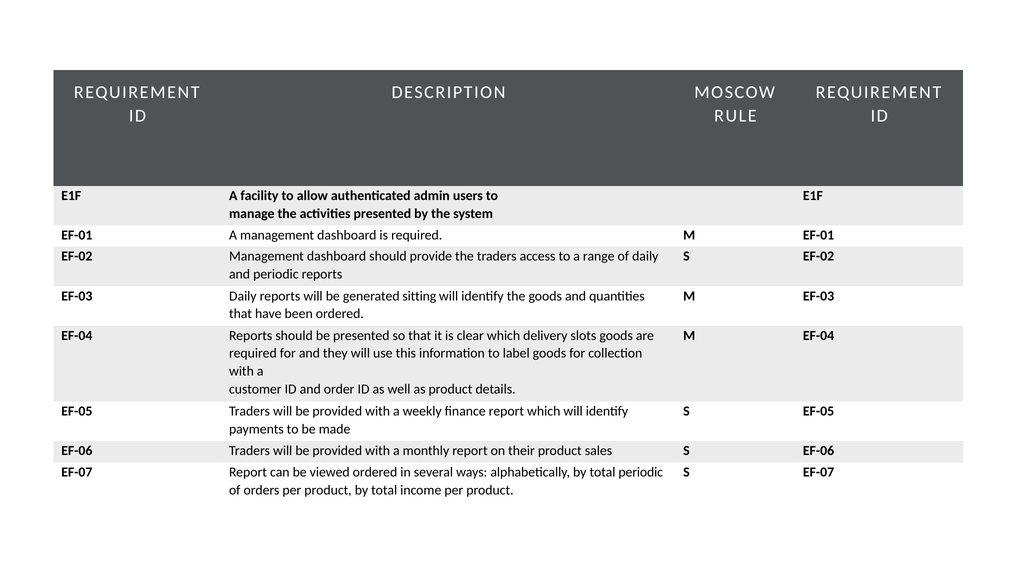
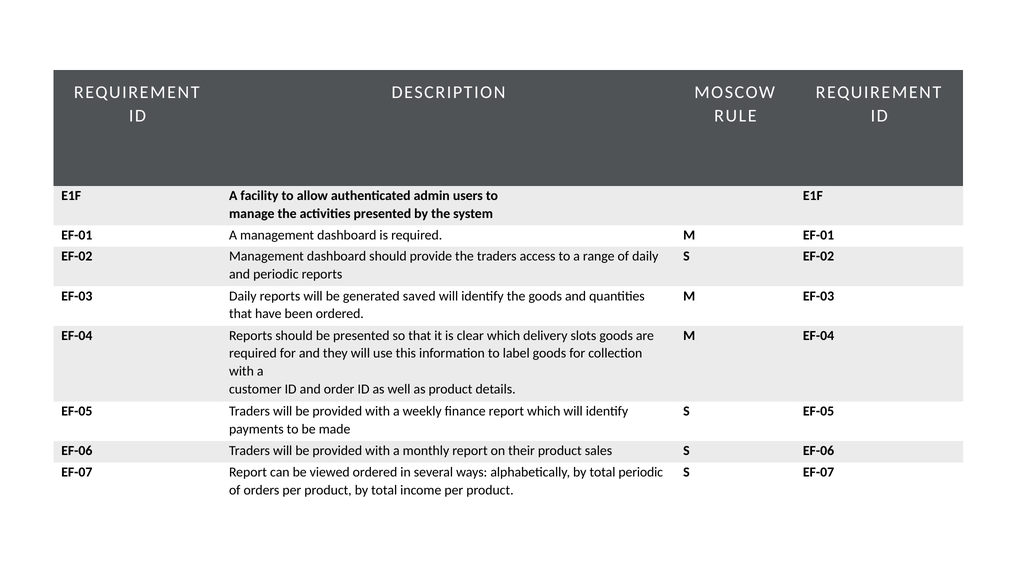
sitting: sitting -> saved
